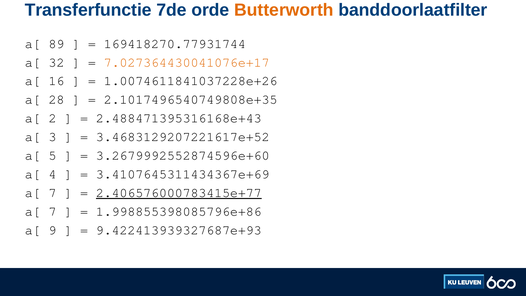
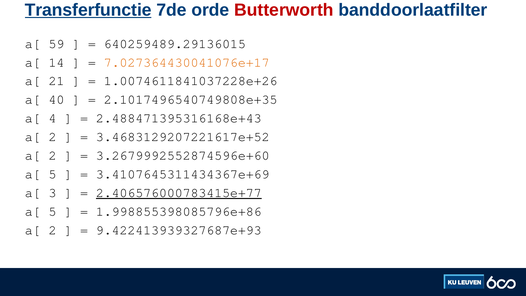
Transferfunctie underline: none -> present
Butterworth colour: orange -> red
89: 89 -> 59
169418270.77931744: 169418270.77931744 -> 640259489.29136015
32: 32 -> 14
16: 16 -> 21
28: 28 -> 40
2: 2 -> 4
3 at (52, 137): 3 -> 2
5 at (52, 155): 5 -> 2
4 at (52, 174): 4 -> 5
7 at (52, 193): 7 -> 3
7 at (52, 211): 7 -> 5
9 at (52, 230): 9 -> 2
